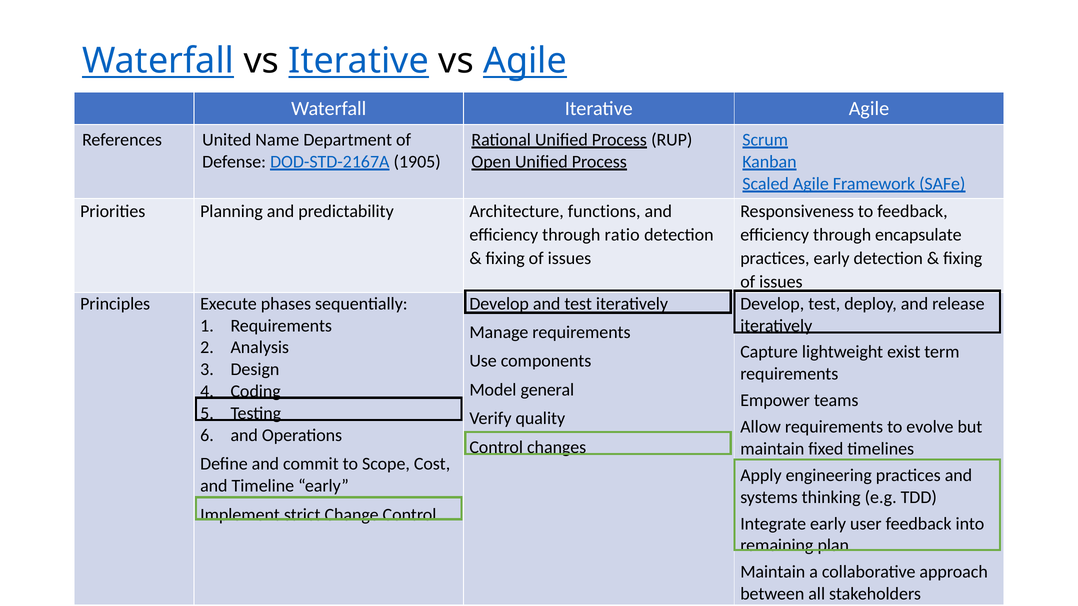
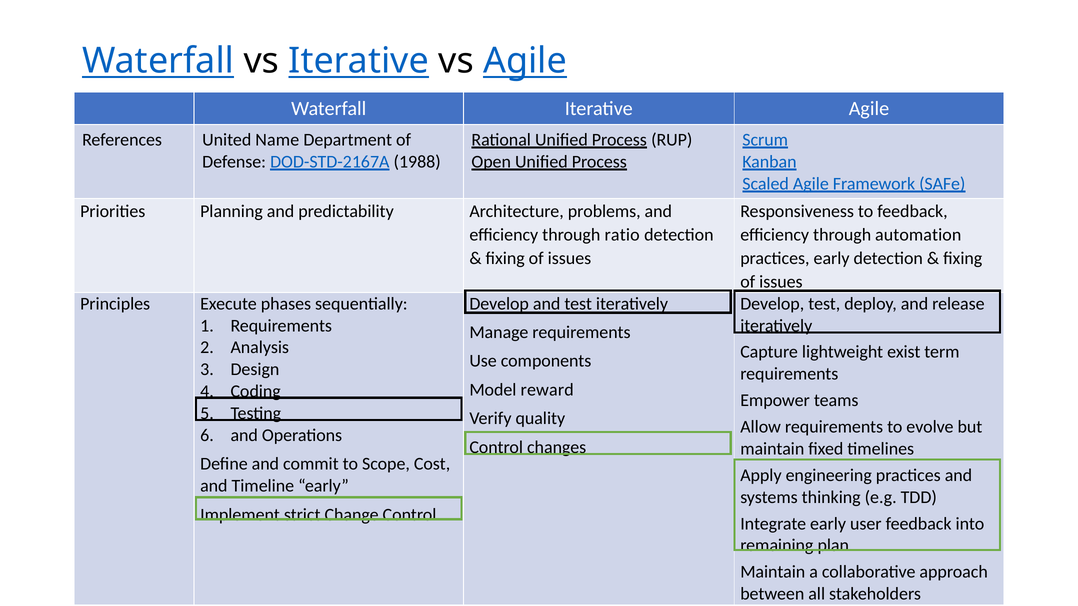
1905: 1905 -> 1988
functions: functions -> problems
encapsulate: encapsulate -> automation
general: general -> reward
